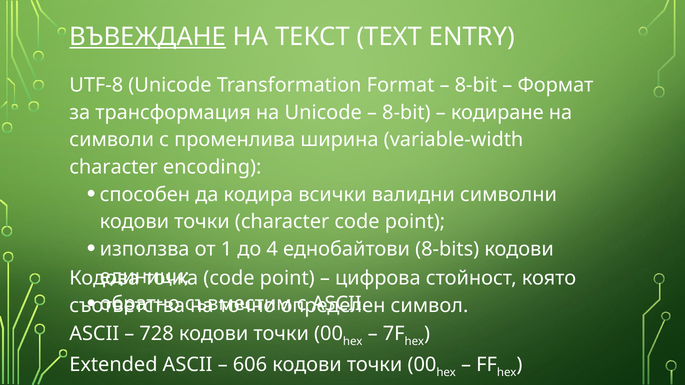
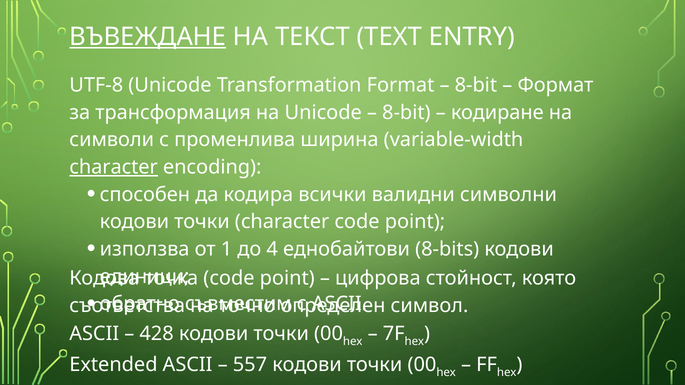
character at (114, 167) underline: none -> present
728: 728 -> 428
606: 606 -> 557
